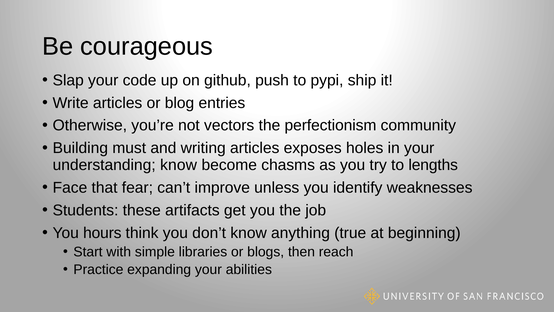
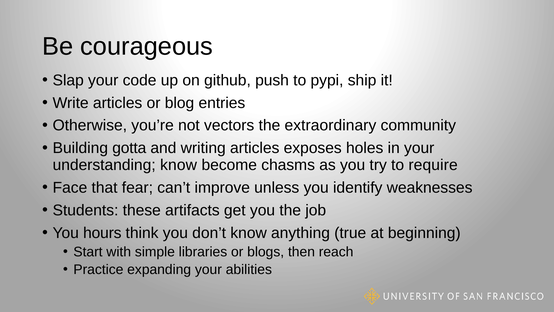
perfectionism: perfectionism -> extraordinary
must: must -> gotta
lengths: lengths -> require
